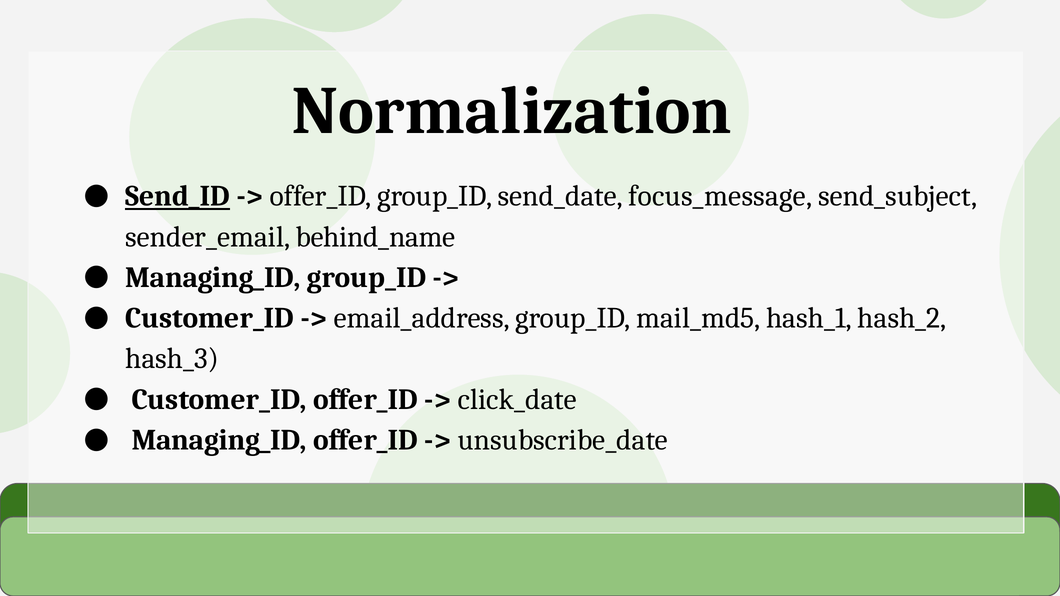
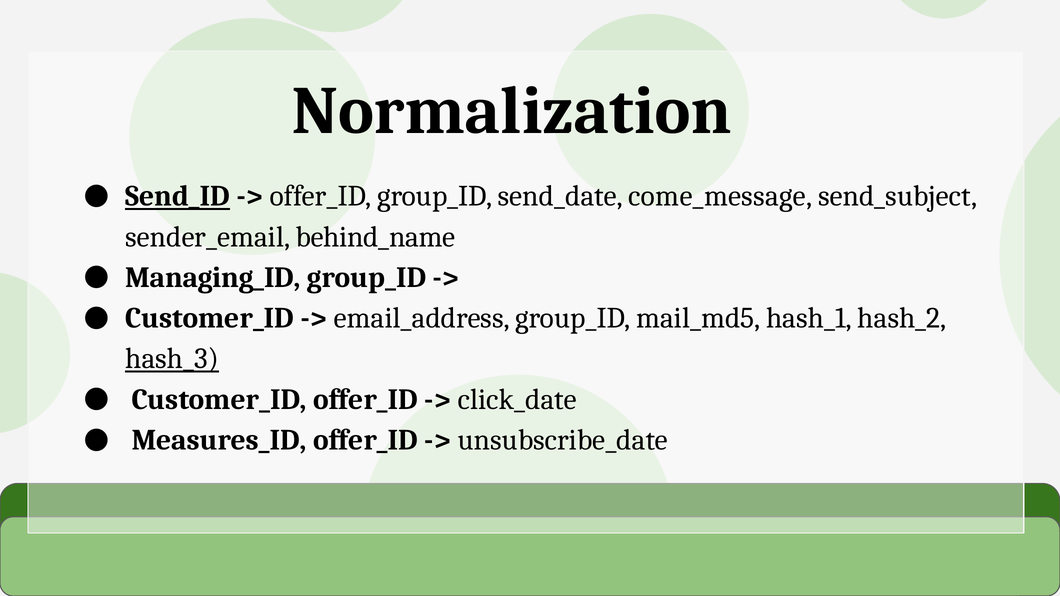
focus_message: focus_message -> come_message
hash_3 underline: none -> present
Managing_ID at (219, 440): Managing_ID -> Measures_ID
